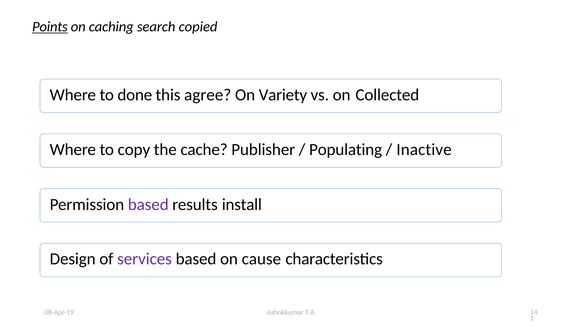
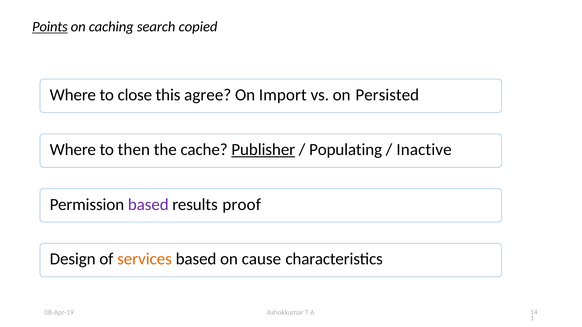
done: done -> close
Variety: Variety -> Import
Collected: Collected -> Persisted
copy: copy -> then
Publisher underline: none -> present
install: install -> proof
services colour: purple -> orange
